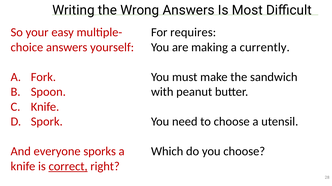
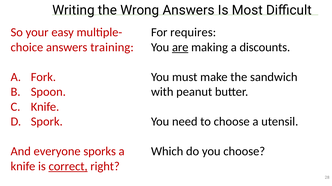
yourself: yourself -> training
are underline: none -> present
currently: currently -> discounts
